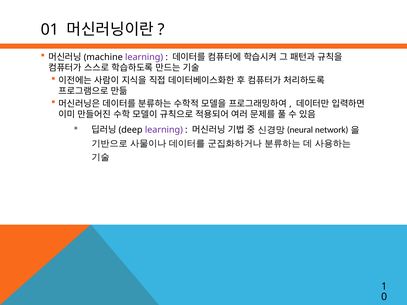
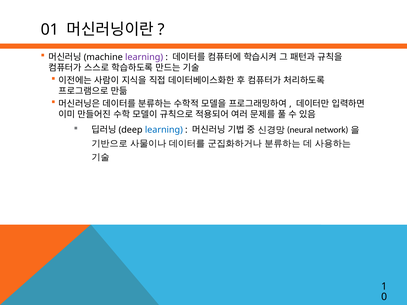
learning at (164, 130) colour: purple -> blue
